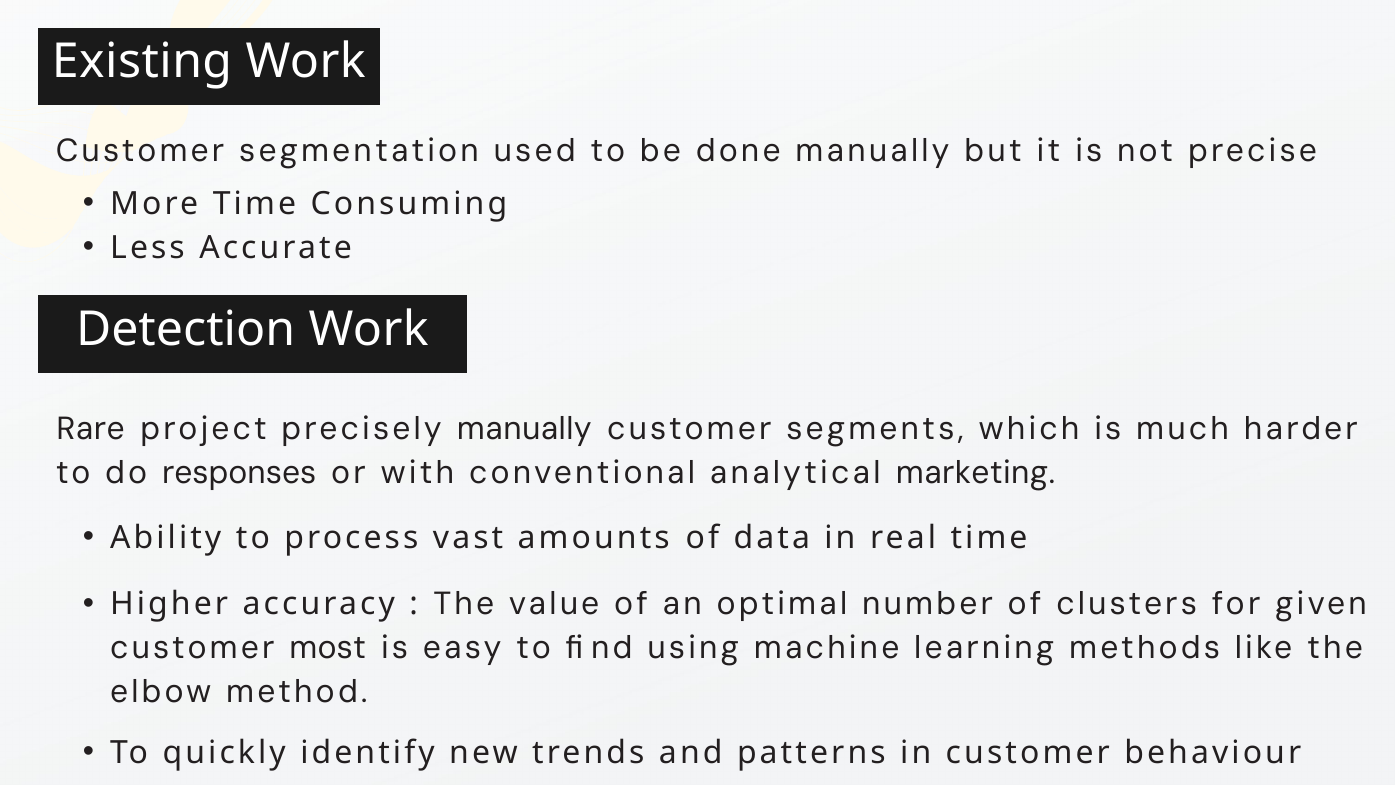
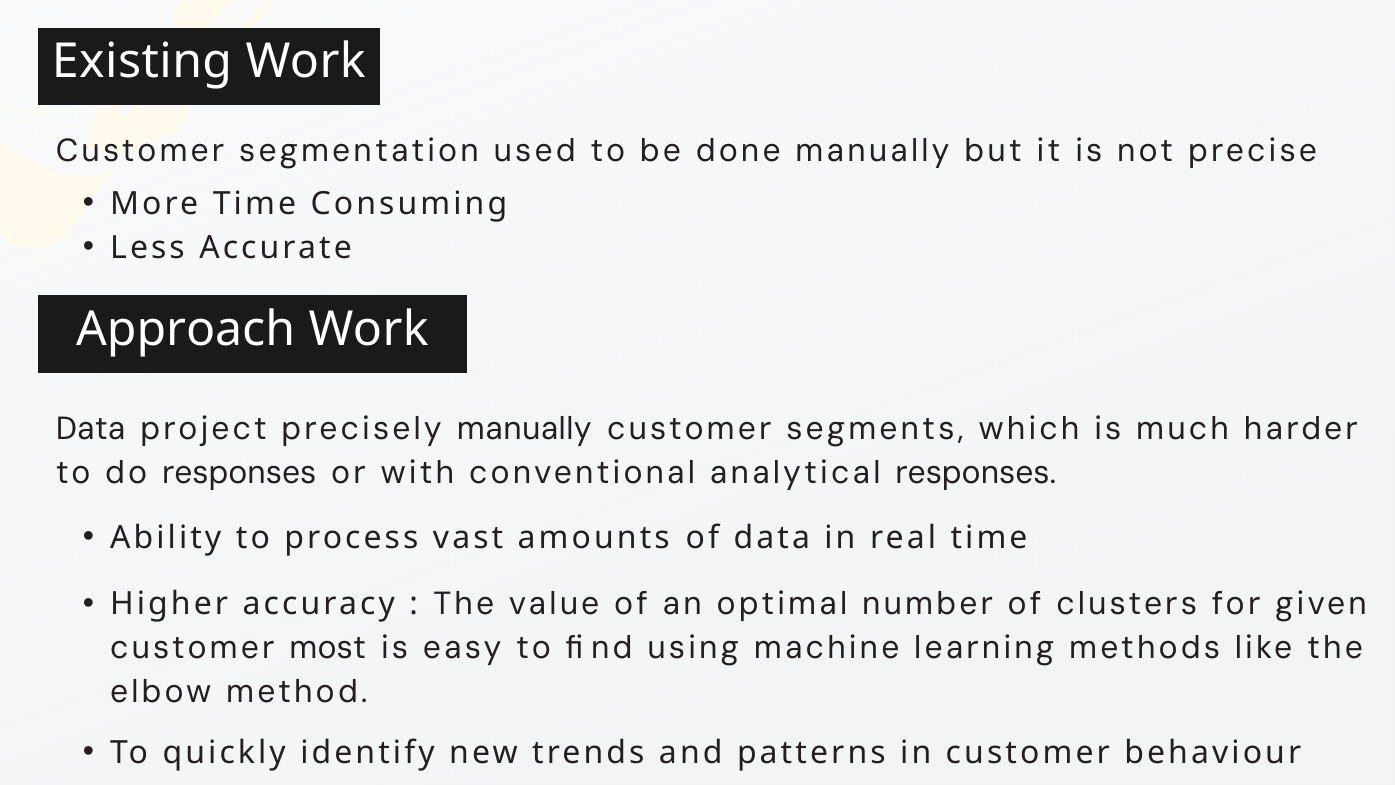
Detection: Detection -> Approach
Rare at (91, 428): Rare -> Data
analytical marketing: marketing -> responses
